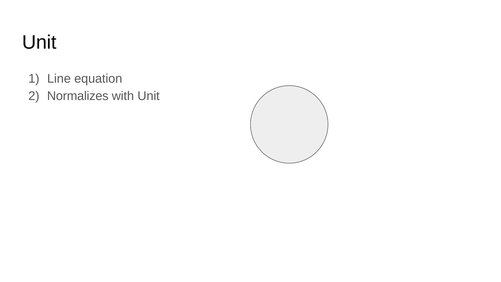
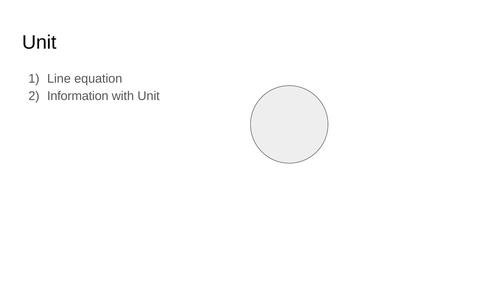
Normalizes: Normalizes -> Information
